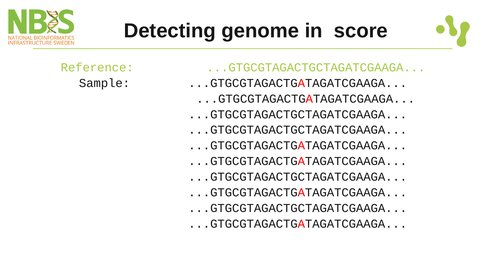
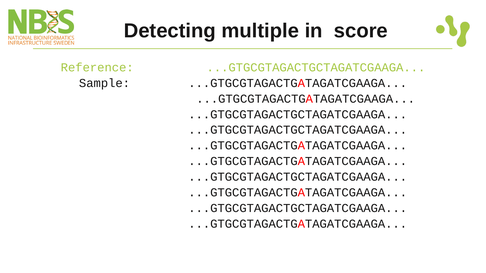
genome: genome -> multiple
